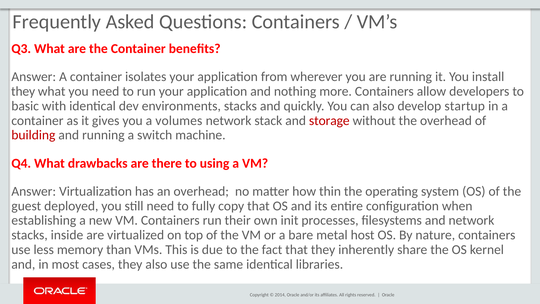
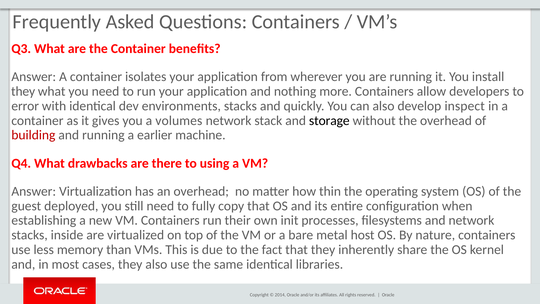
basic: basic -> error
startup: startup -> inspect
storage colour: red -> black
switch: switch -> earlier
